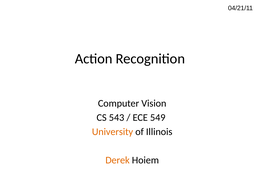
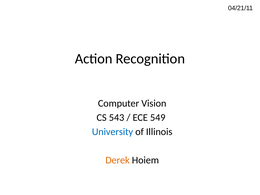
University colour: orange -> blue
